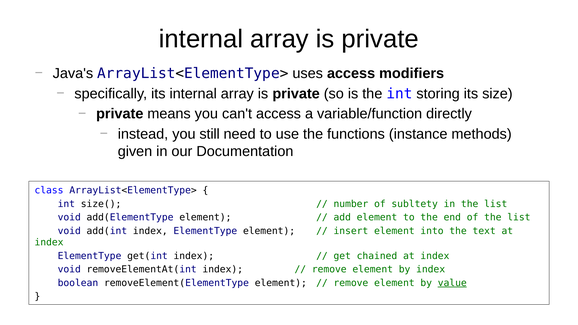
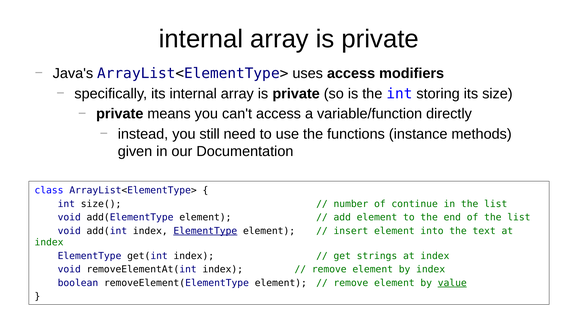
subltety: subltety -> continue
ElementType at (205, 231) underline: none -> present
chained: chained -> strings
